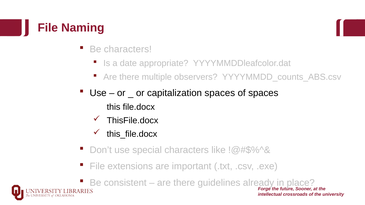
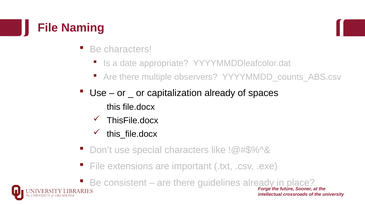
capitalization spaces: spaces -> already
